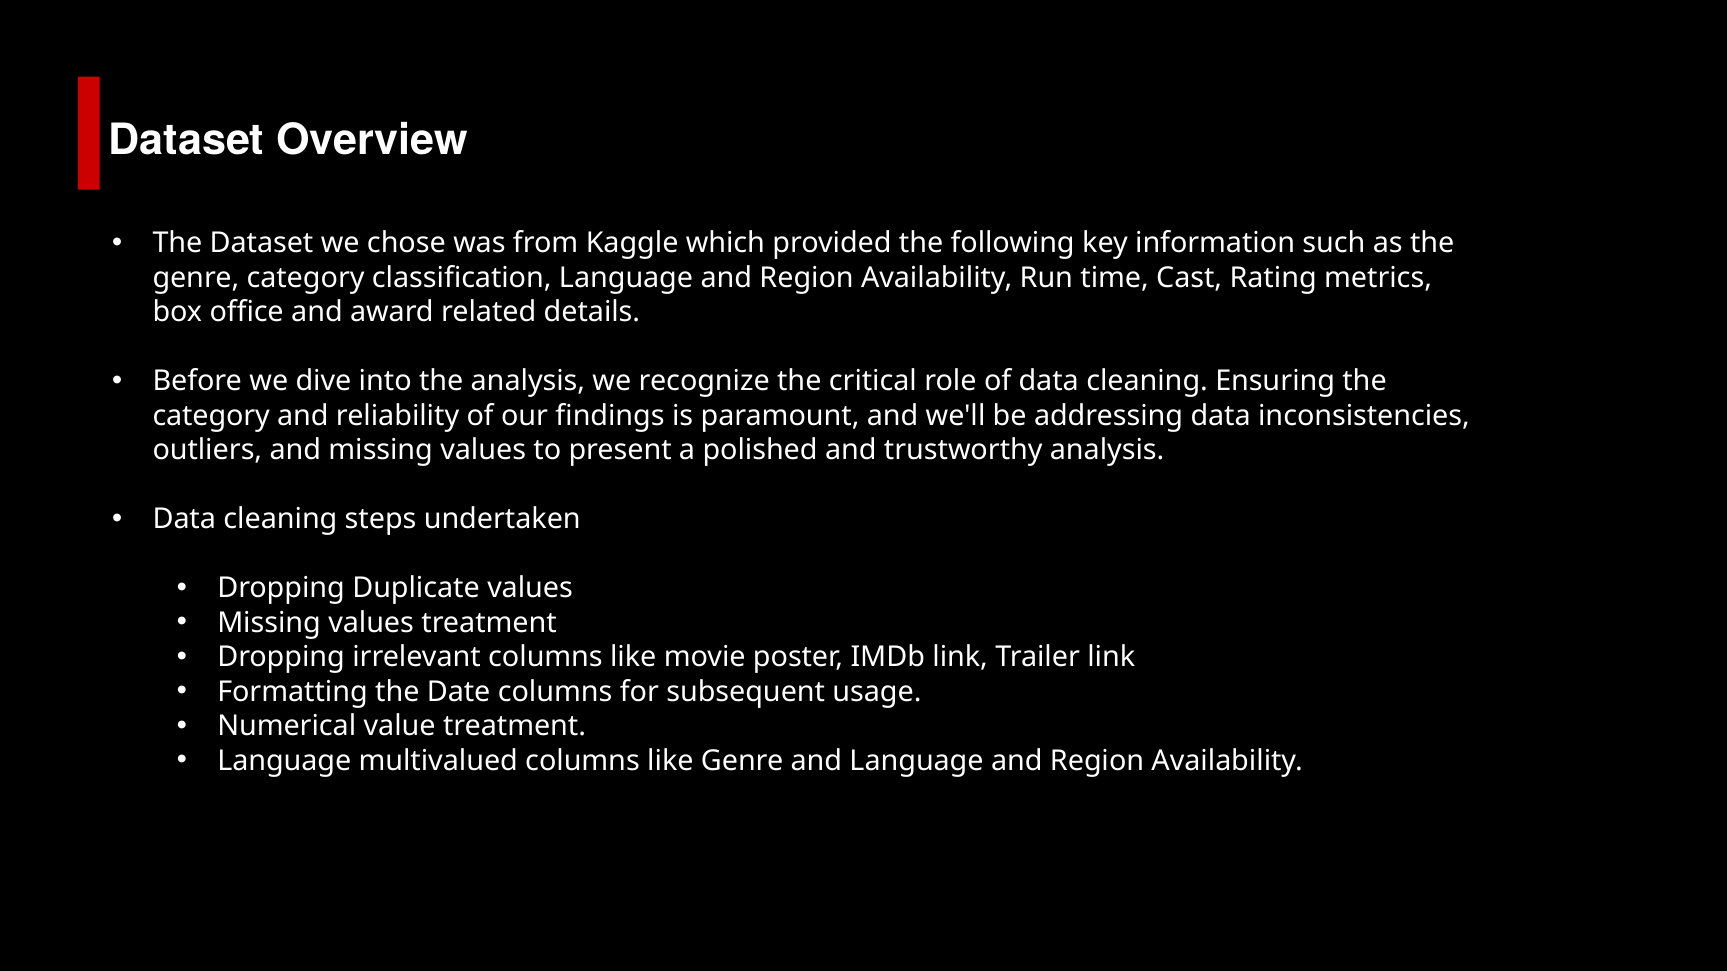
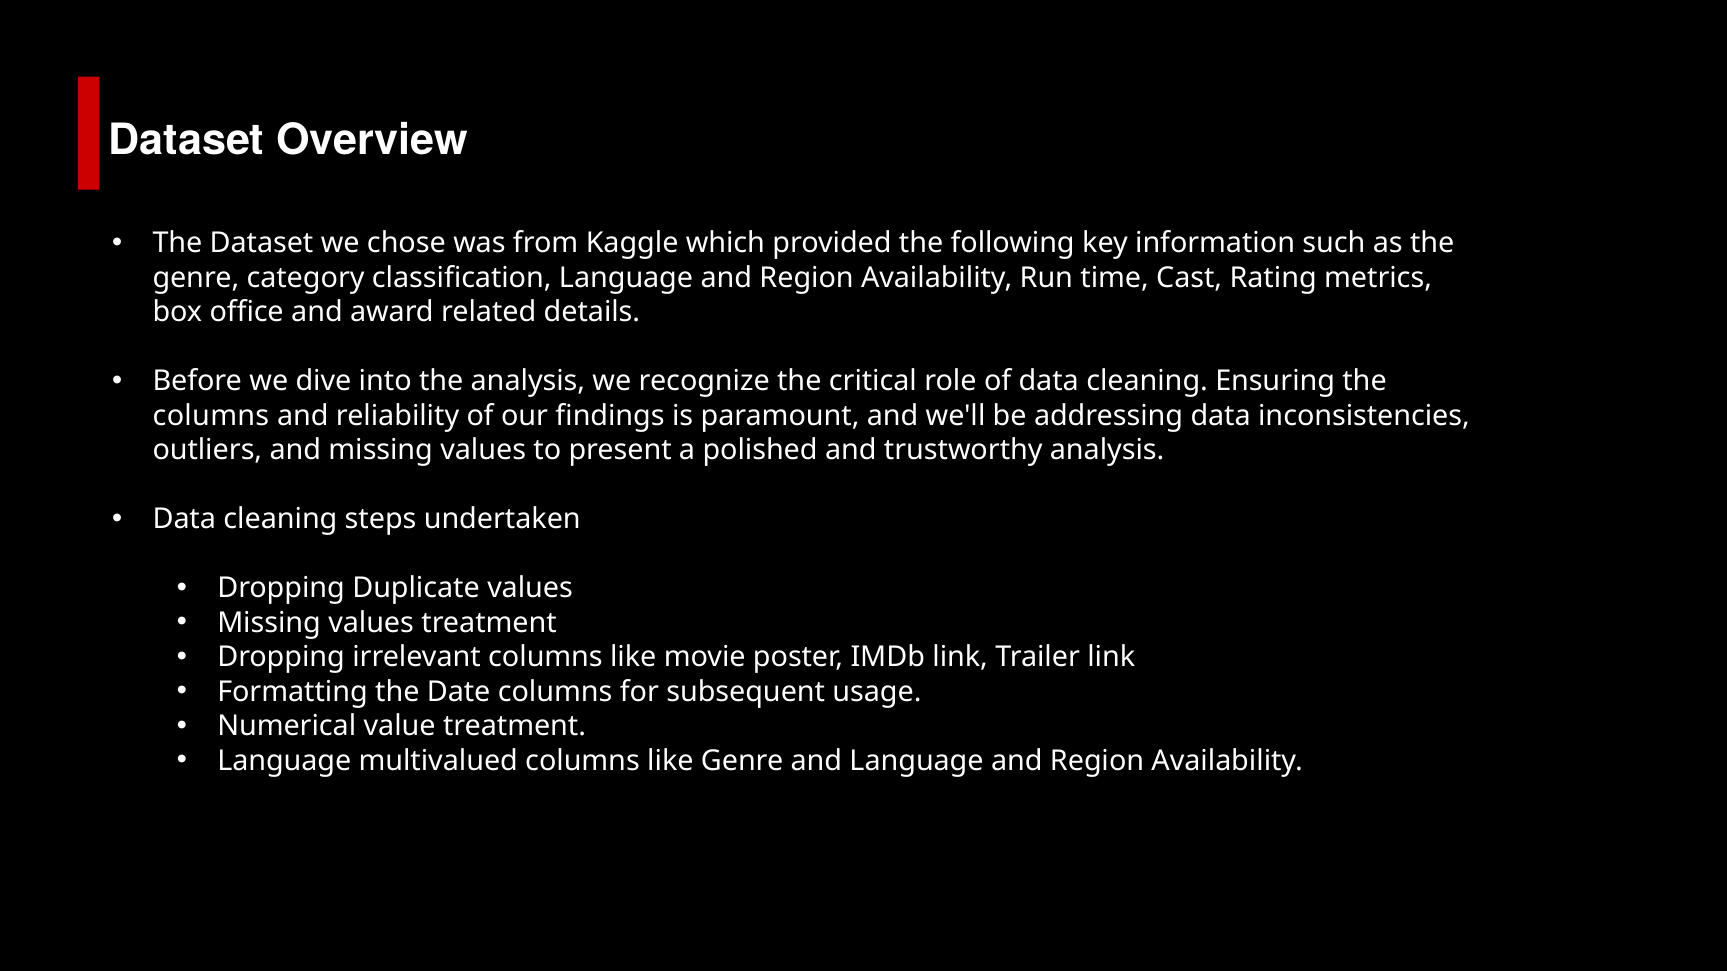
category at (211, 416): category -> columns
